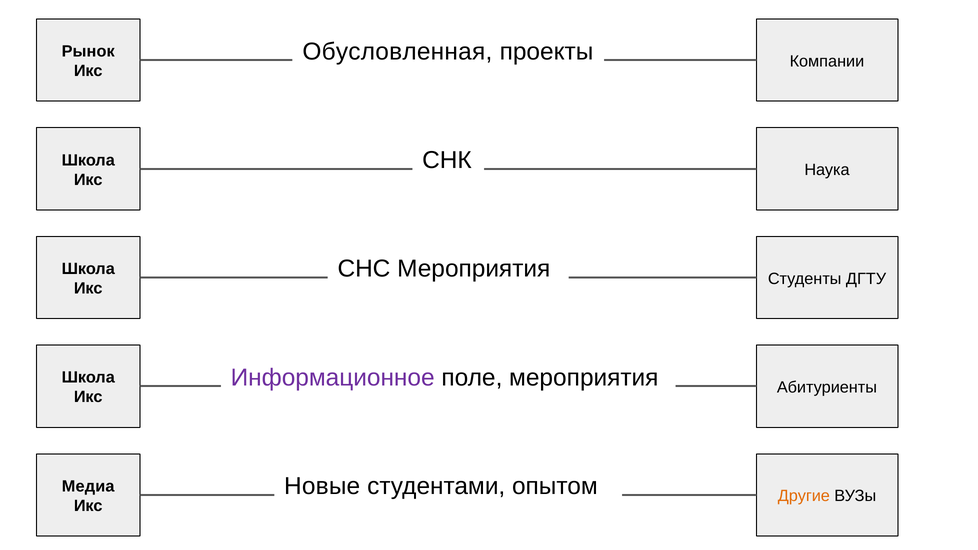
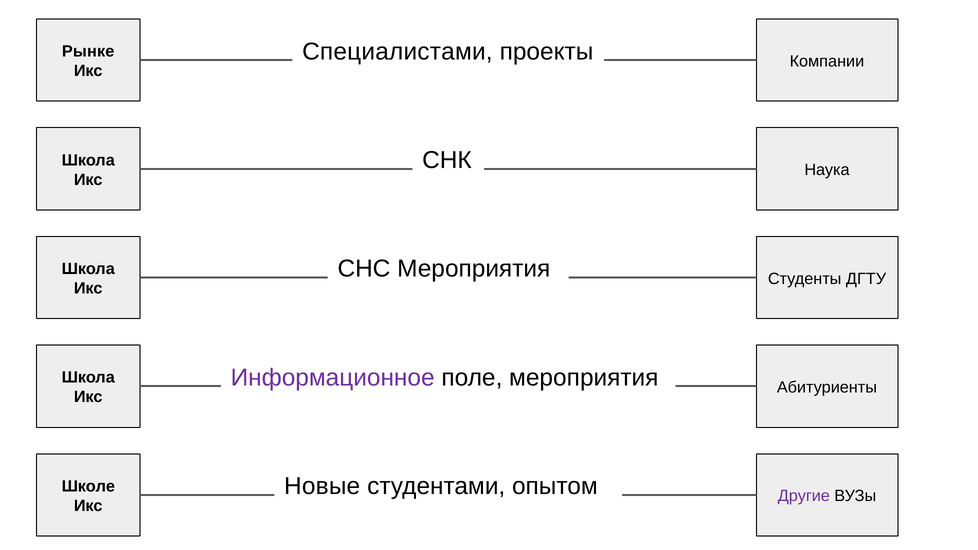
Обусловленная: Обусловленная -> Специалистами
Рынок: Рынок -> Рынке
Медиа: Медиа -> Школе
Другие colour: orange -> purple
